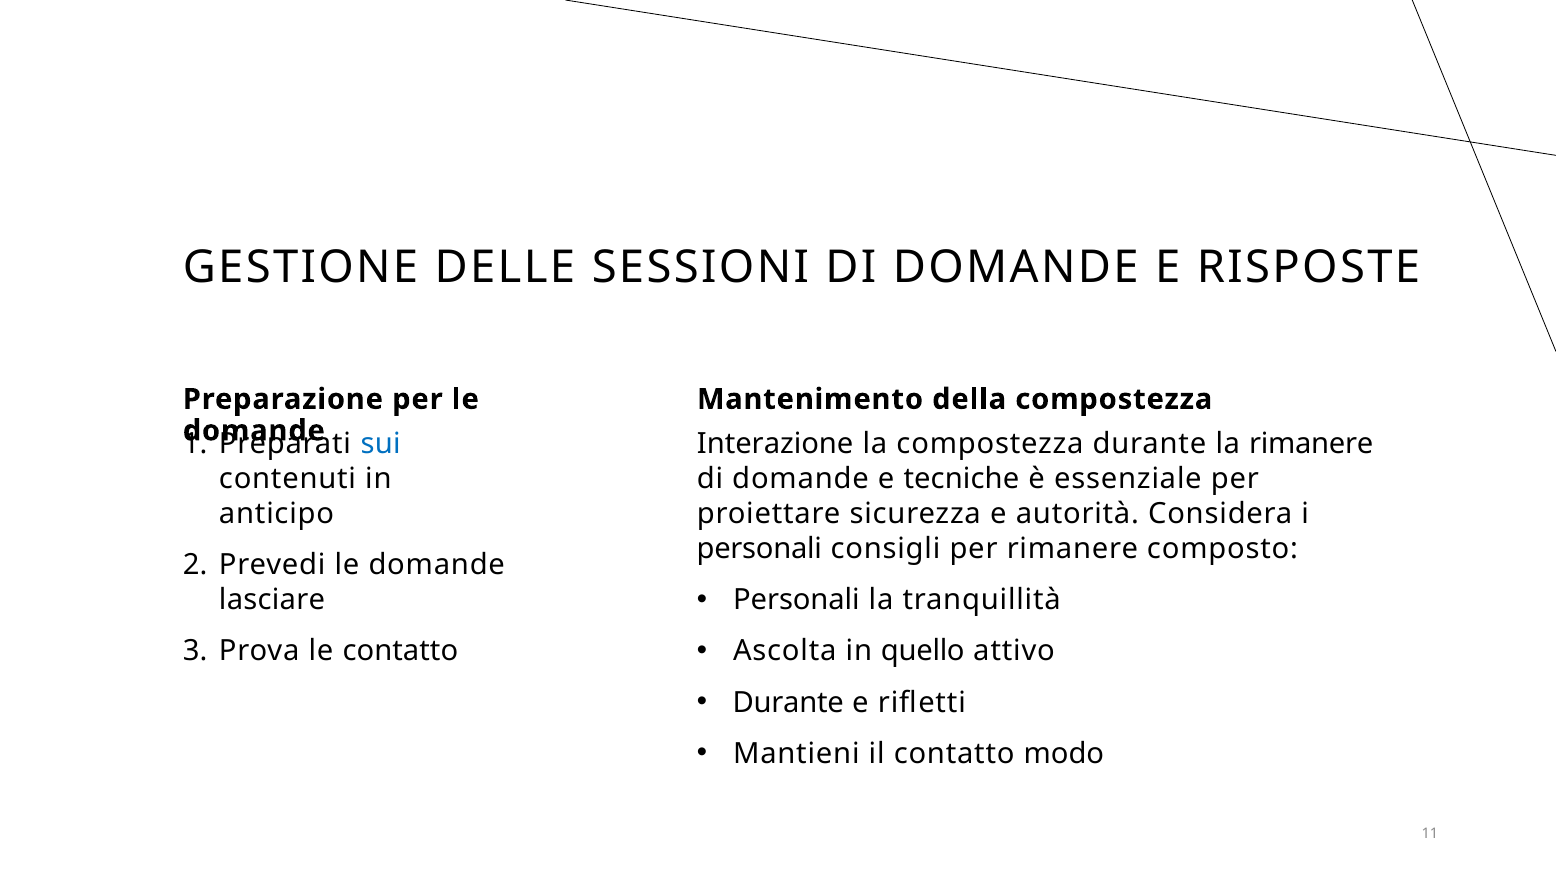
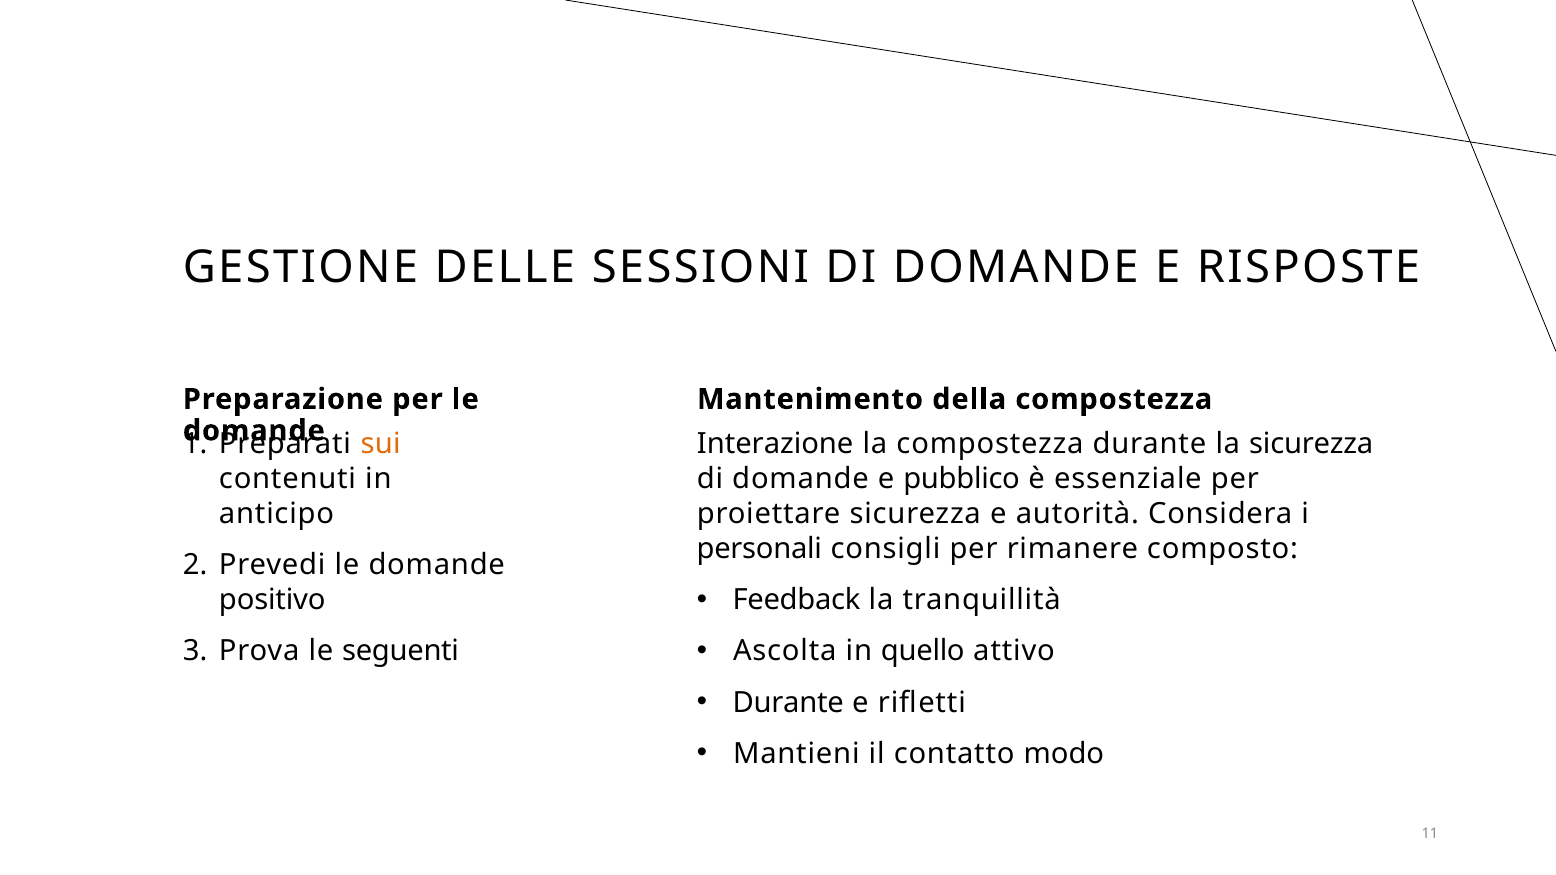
sui colour: blue -> orange
la rimanere: rimanere -> sicurezza
tecniche: tecniche -> pubblico
Personali at (796, 600): Personali -> Feedback
lasciare: lasciare -> positivo
le contatto: contatto -> seguenti
